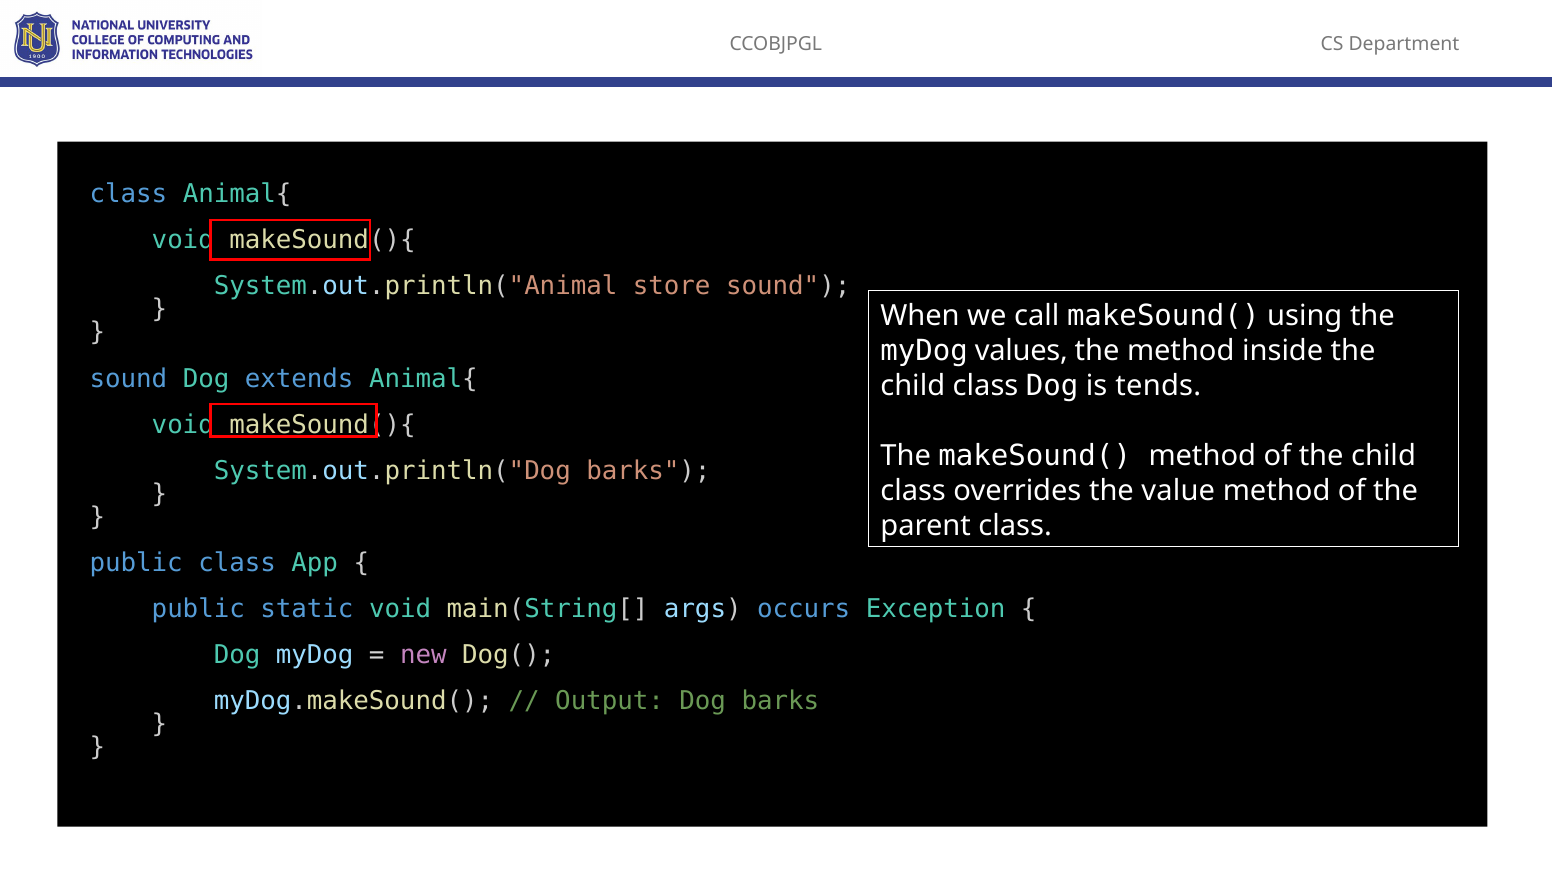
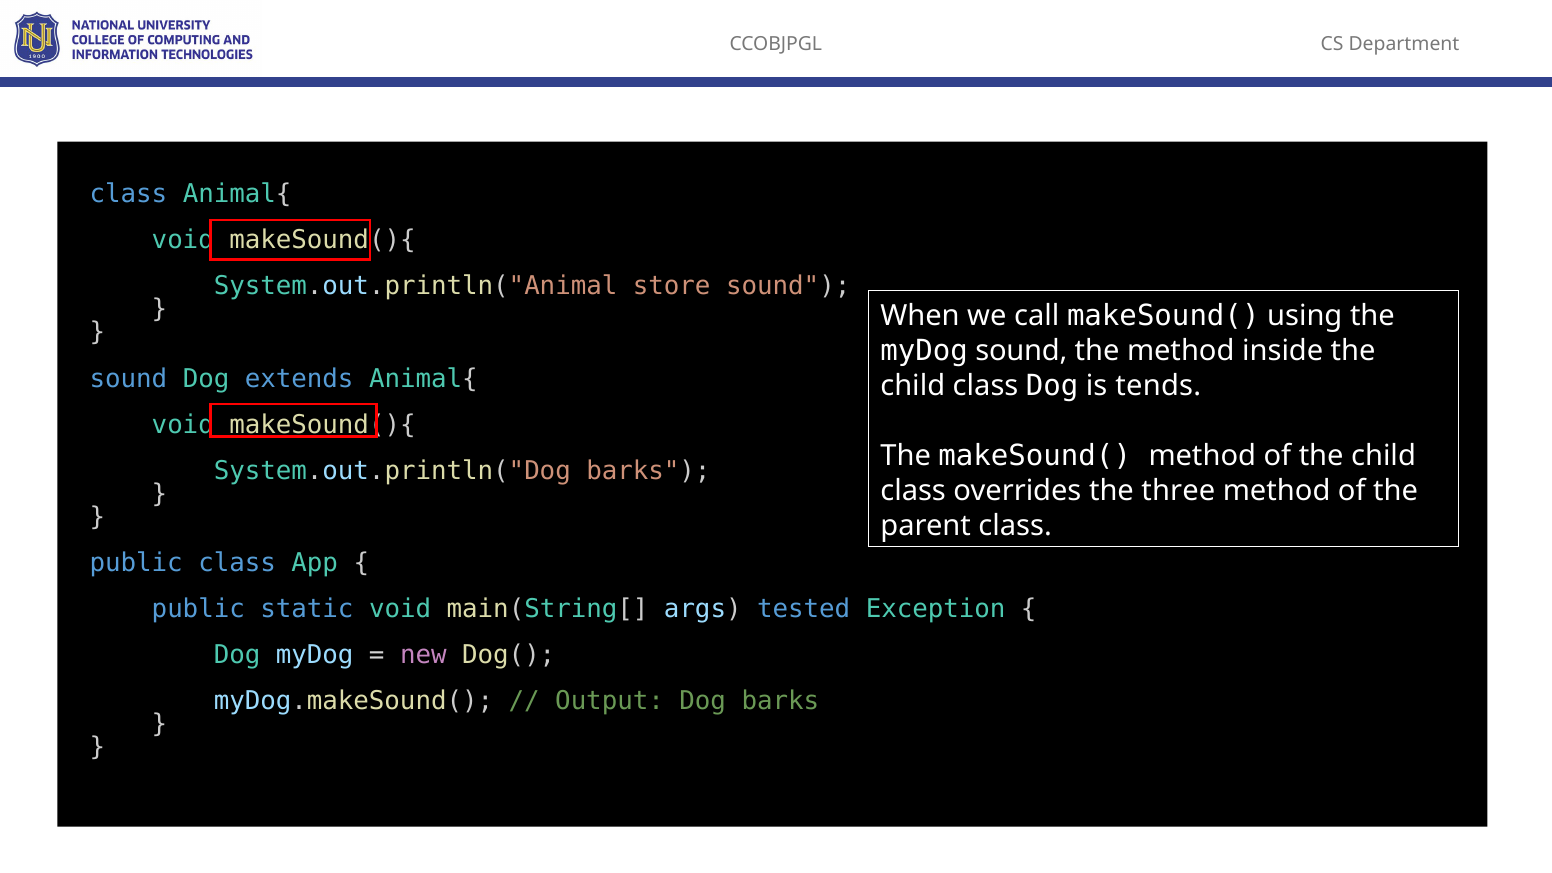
myDog values: values -> sound
value: value -> three
occurs: occurs -> tested
